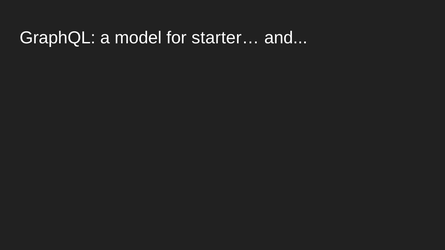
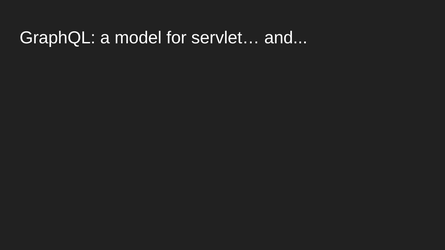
starter…: starter… -> servlet…
